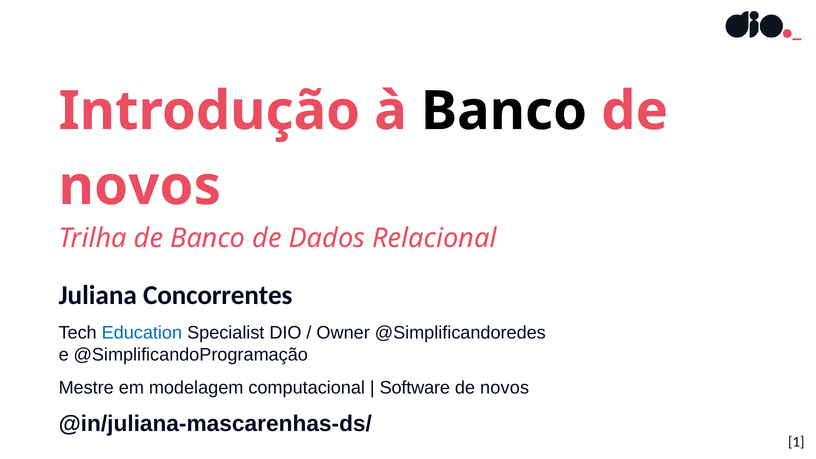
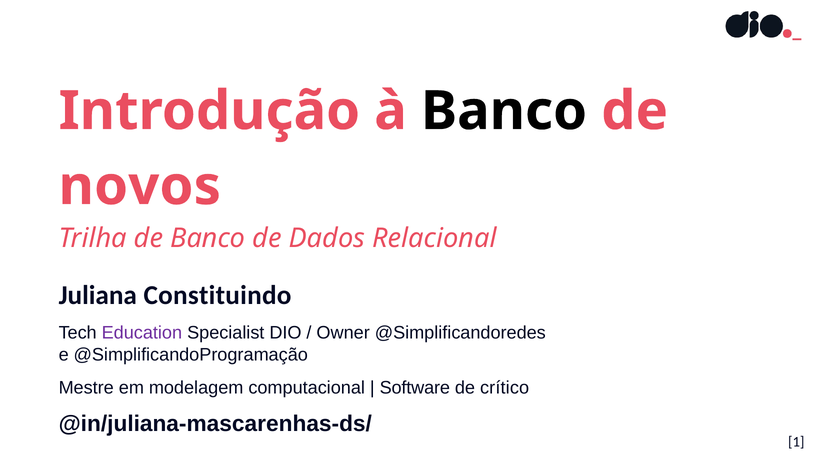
Concorrentes: Concorrentes -> Constituindo
Education colour: blue -> purple
novos at (505, 388): novos -> crítico
